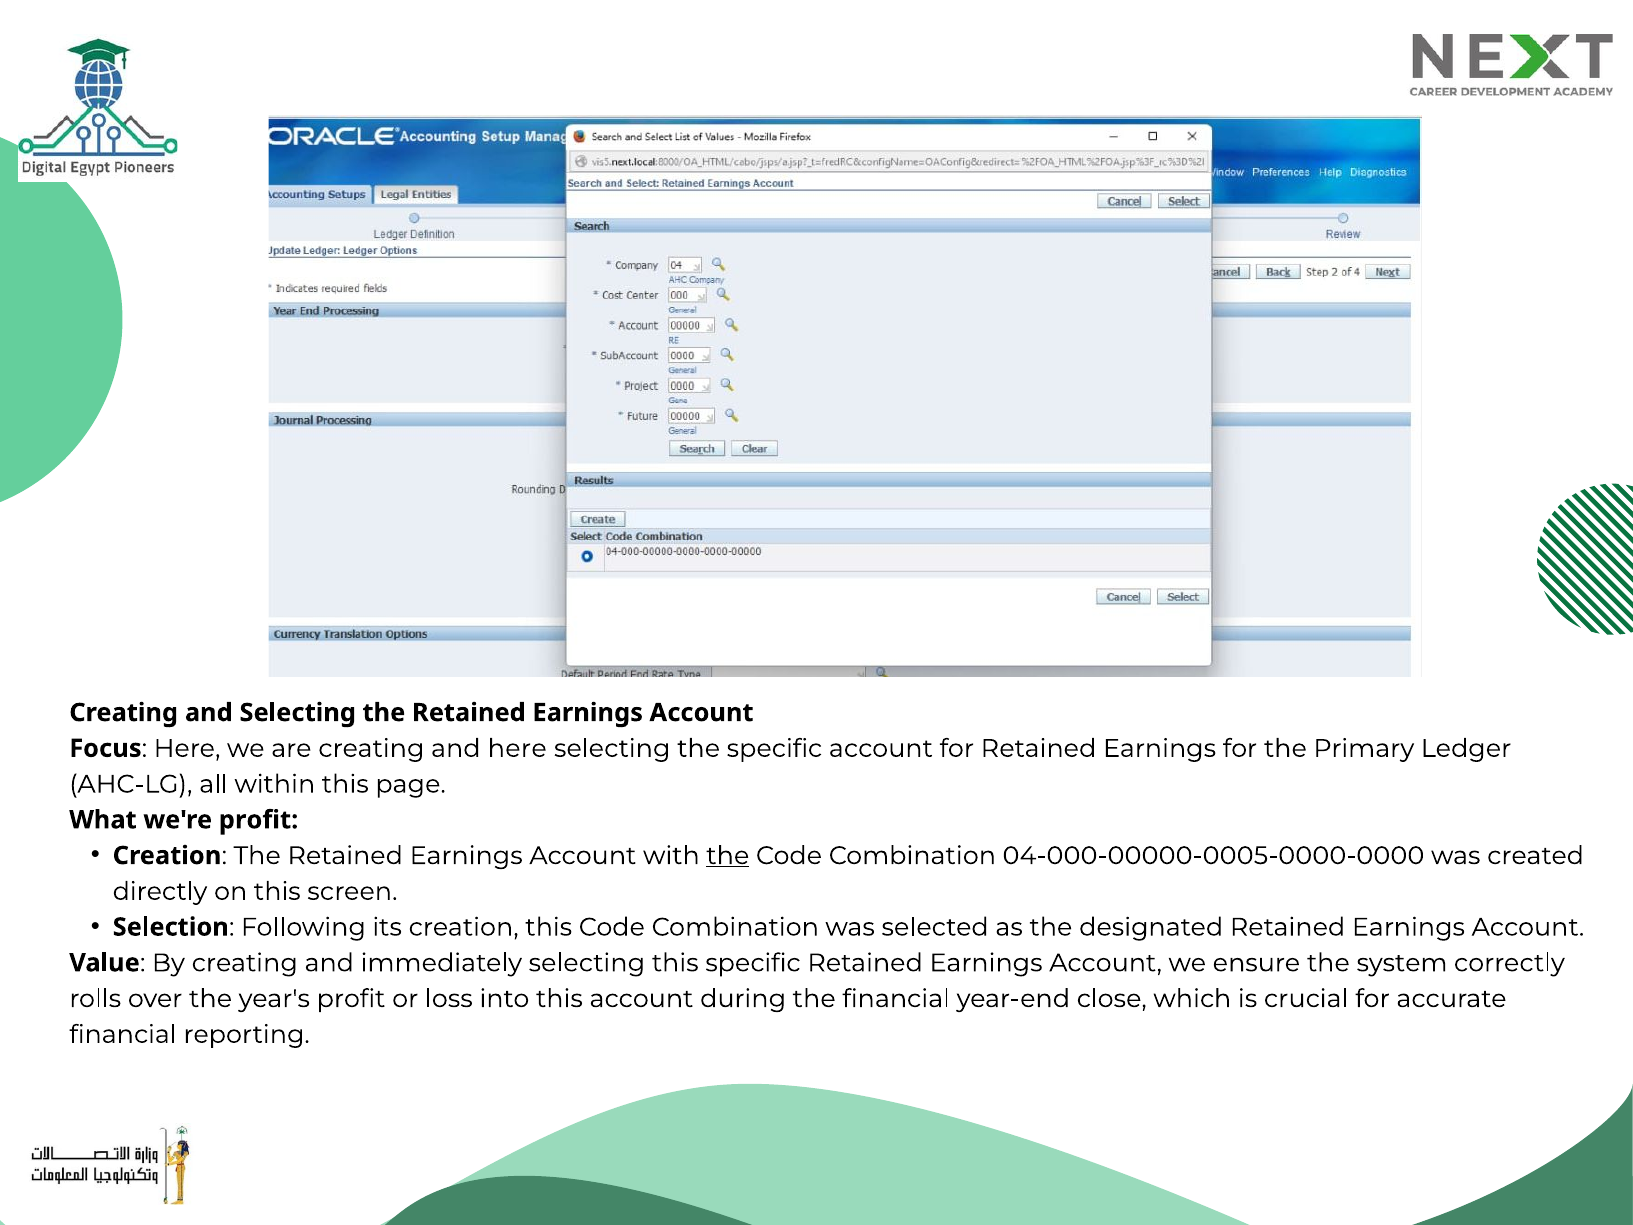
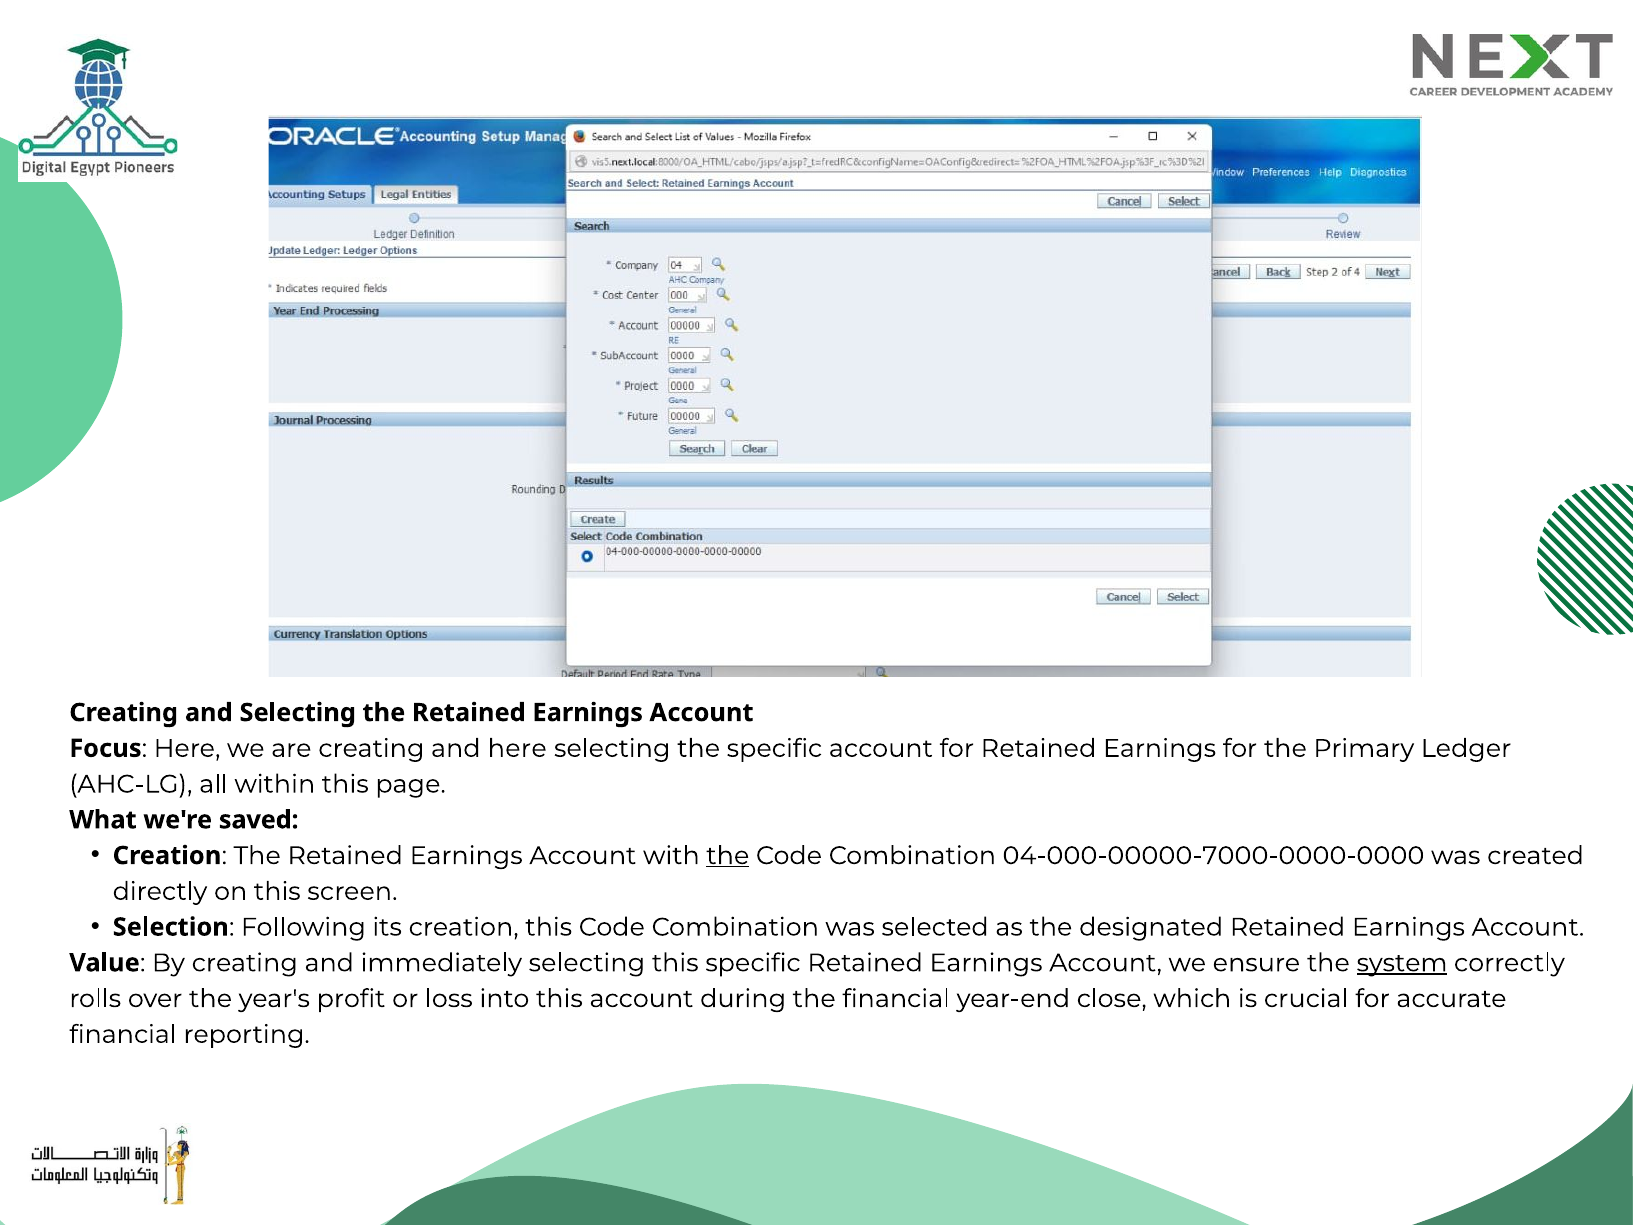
we're profit: profit -> saved
04-000-00000-0005-0000-0000: 04-000-00000-0005-0000-0000 -> 04-000-00000-7000-0000-0000
system underline: none -> present
